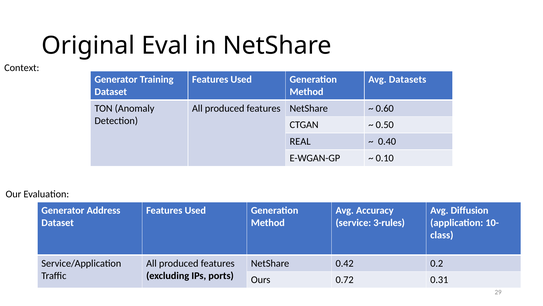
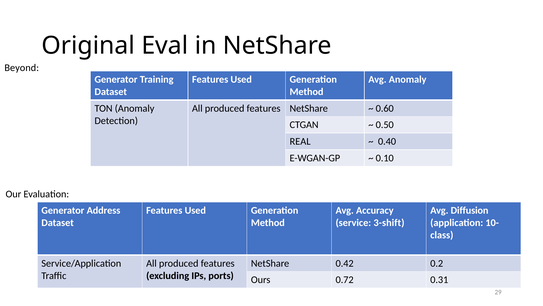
Context: Context -> Beyond
Avg Datasets: Datasets -> Anomaly
3-rules: 3-rules -> 3-shift
